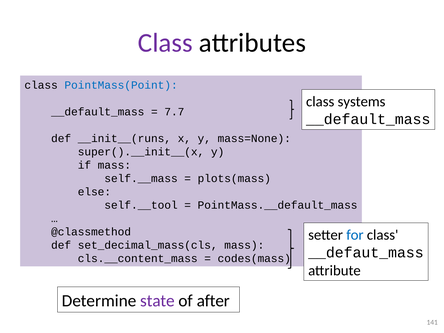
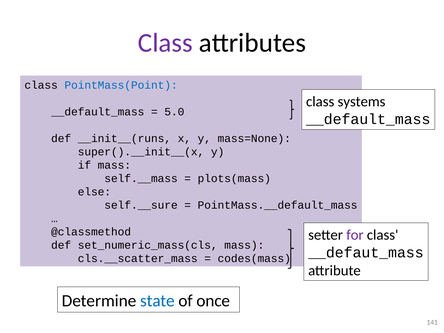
7.7: 7.7 -> 5.0
self.__tool: self.__tool -> self.__sure
for colour: blue -> purple
set_decimal_mass(cls: set_decimal_mass(cls -> set_numeric_mass(cls
cls.__content_mass: cls.__content_mass -> cls.__scatter_mass
state colour: purple -> blue
after: after -> once
